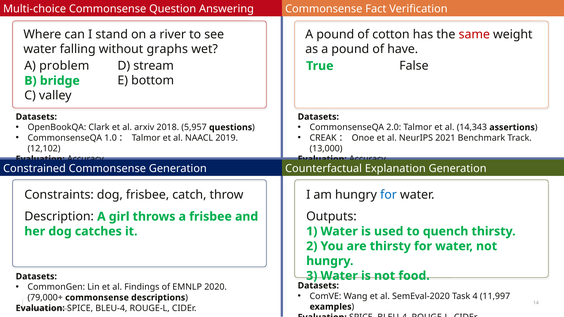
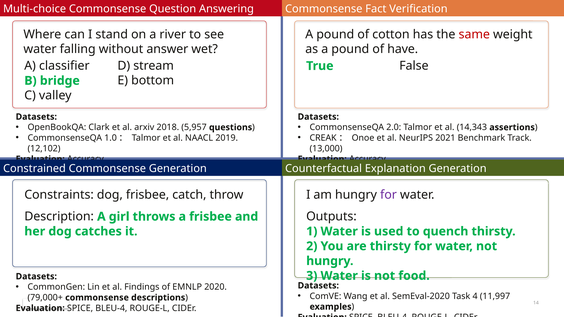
graphs: graphs -> answer
problem: problem -> classifier
for at (388, 195) colour: blue -> purple
